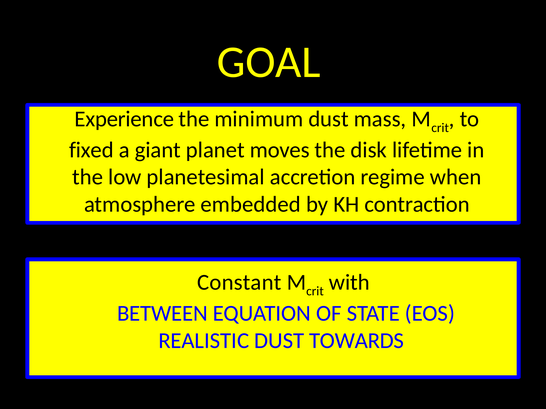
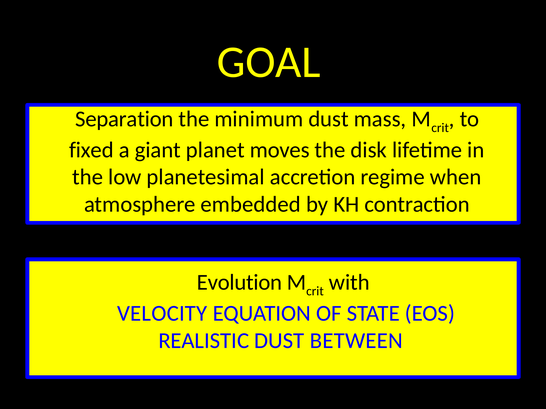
Experience: Experience -> Separation
Constant: Constant -> Evolution
BETWEEN: BETWEEN -> VELOCITY
TOWARDS: TOWARDS -> BETWEEN
